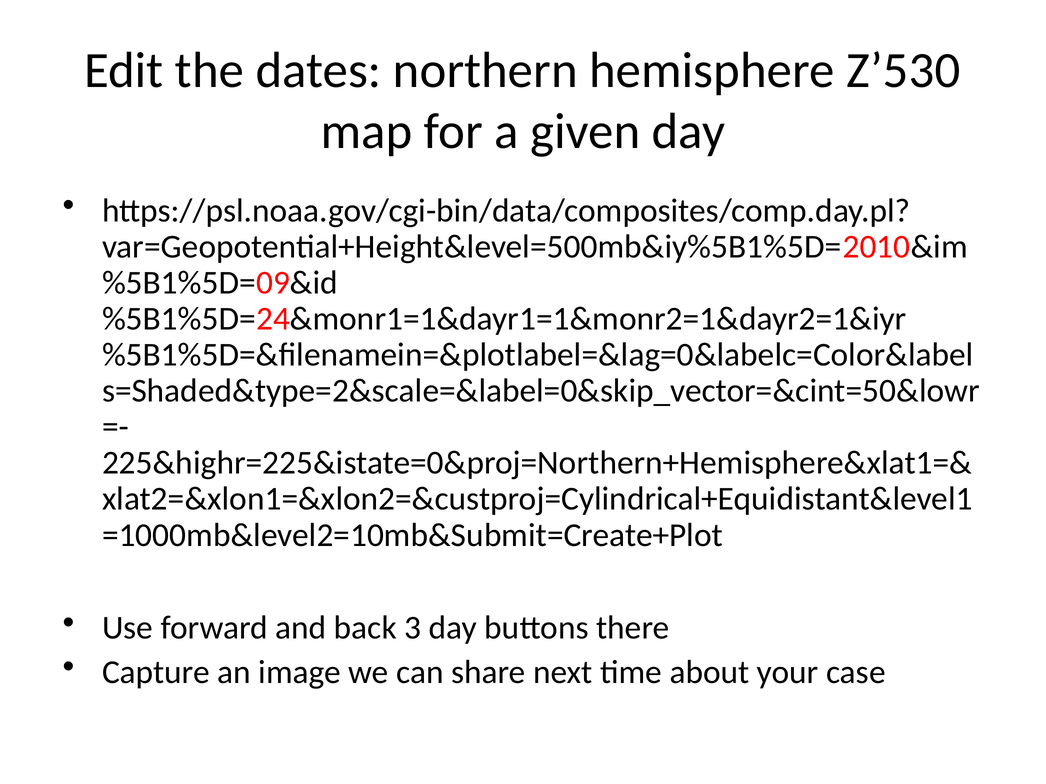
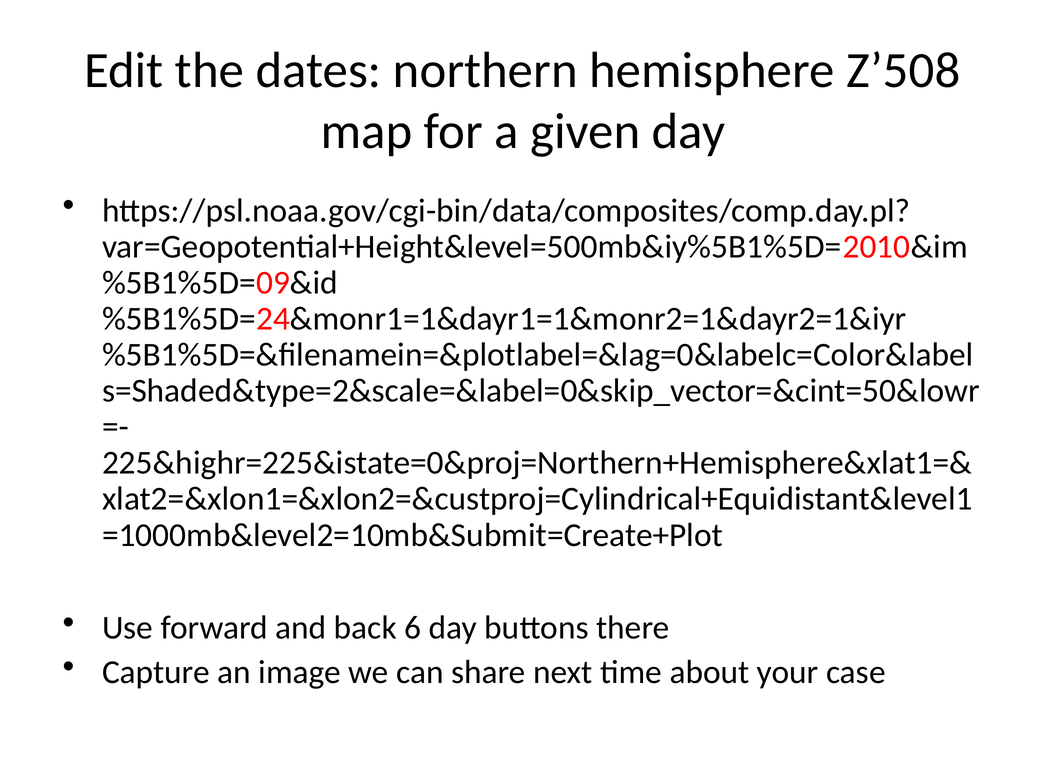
Z’530: Z’530 -> Z’508
3: 3 -> 6
